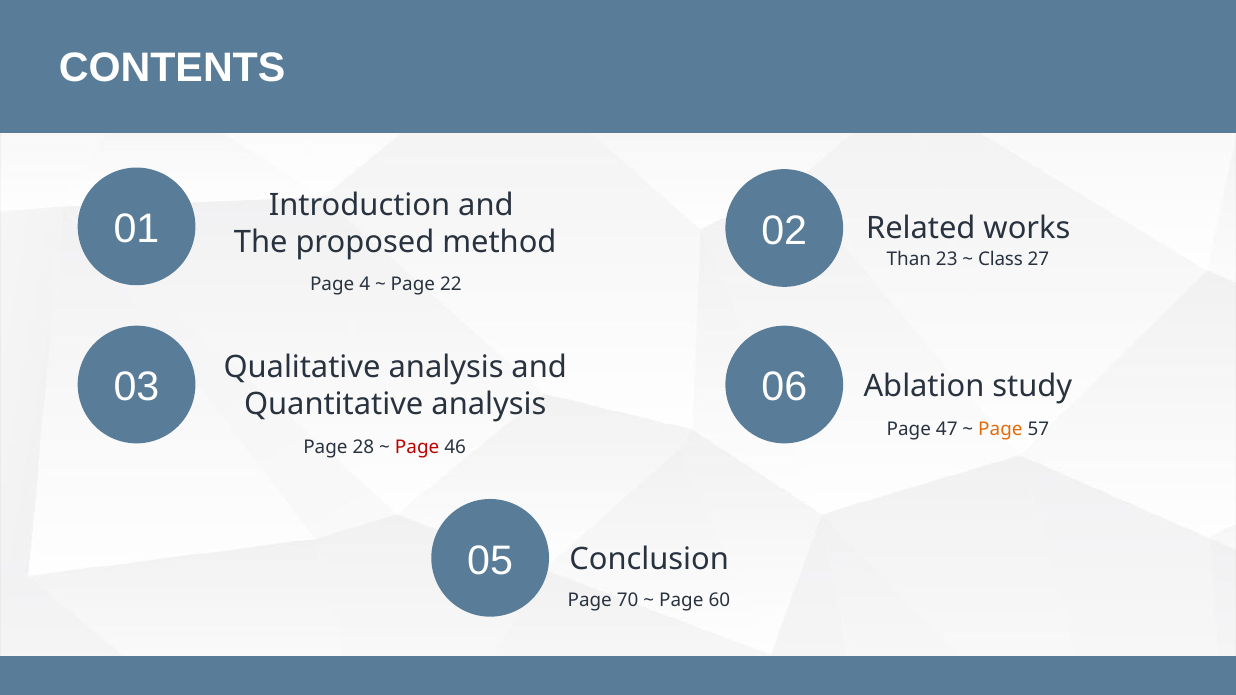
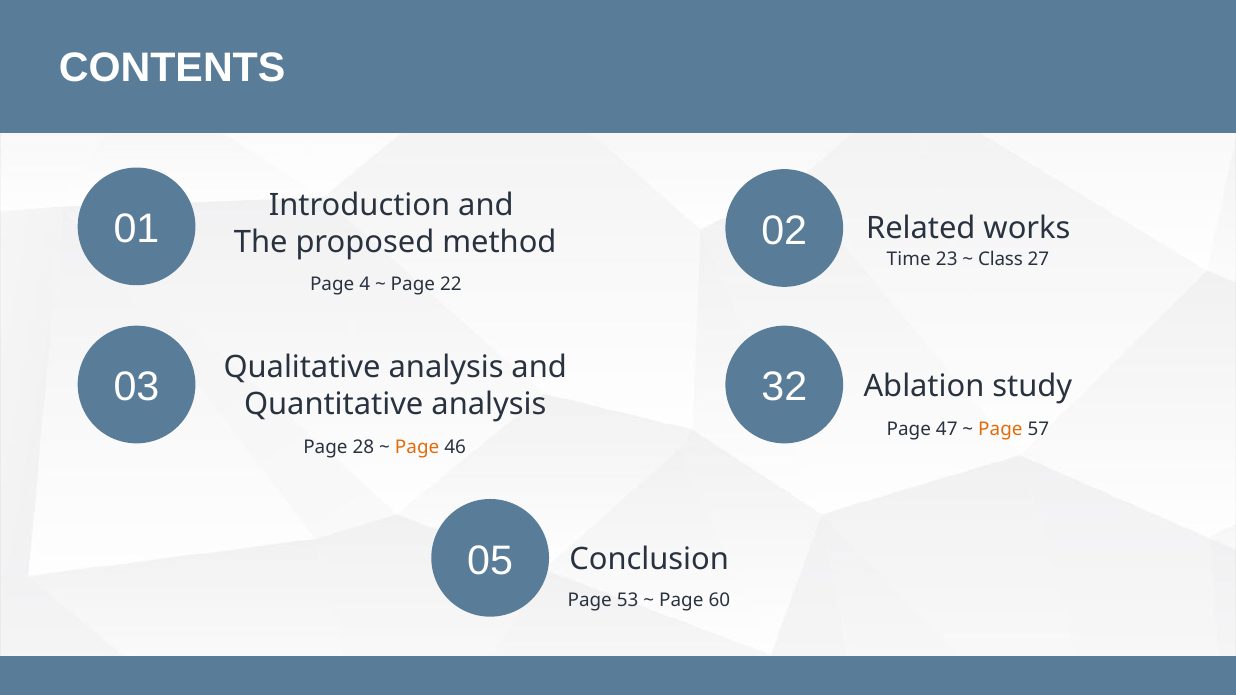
Than: Than -> Time
06: 06 -> 32
Page at (417, 447) colour: red -> orange
70: 70 -> 53
